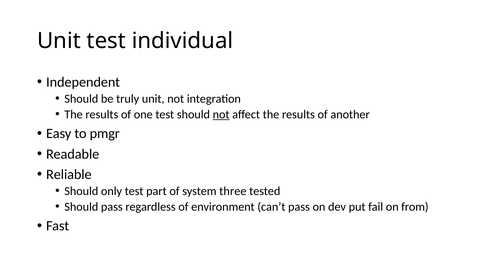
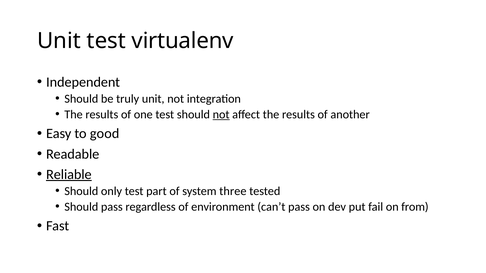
individual: individual -> virtualenv
pmgr: pmgr -> good
Reliable underline: none -> present
